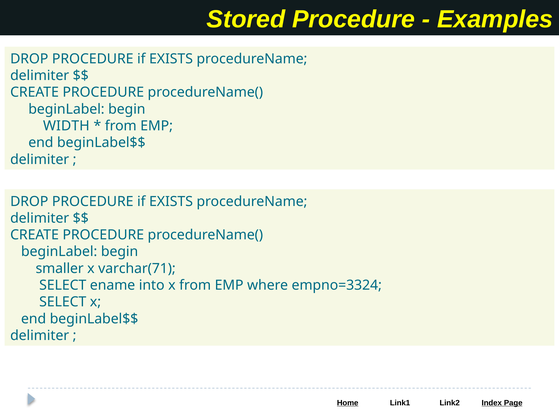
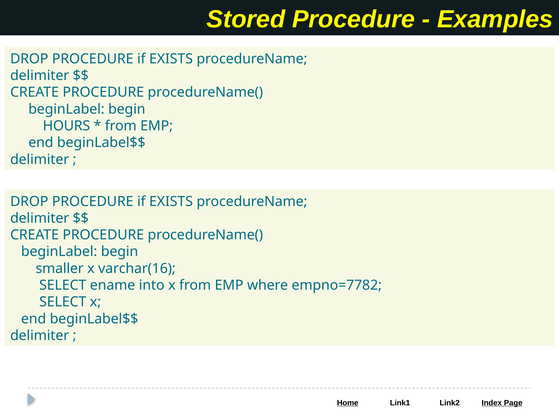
WIDTH: WIDTH -> HOURS
varchar(71: varchar(71 -> varchar(16
empno=3324: empno=3324 -> empno=7782
